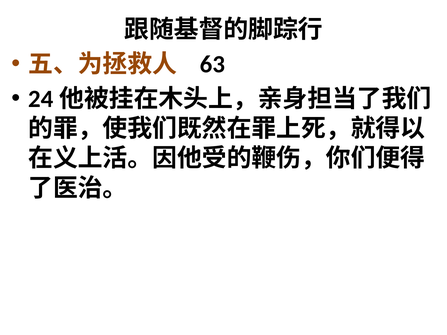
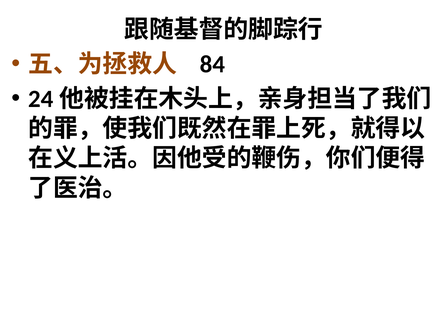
63: 63 -> 84
